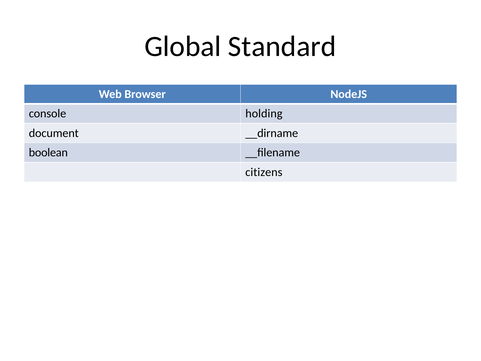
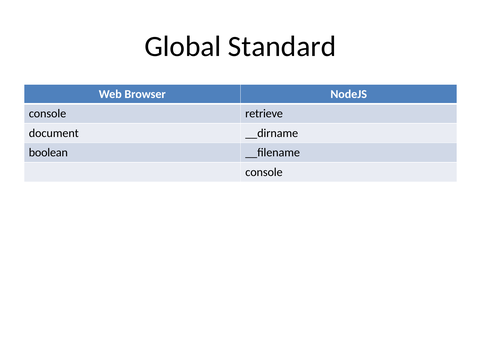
holding: holding -> retrieve
citizens at (264, 172): citizens -> console
